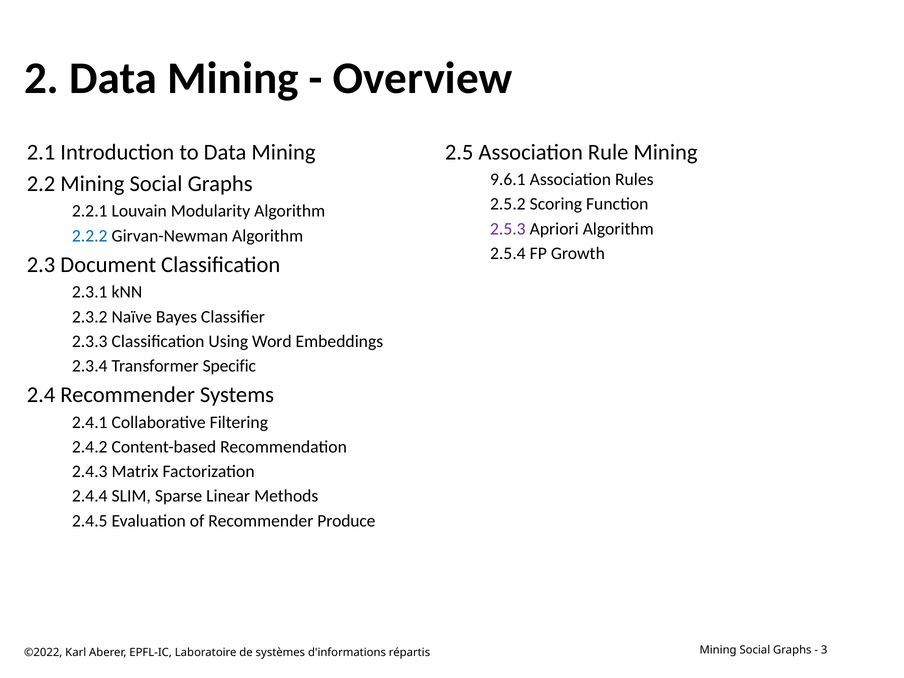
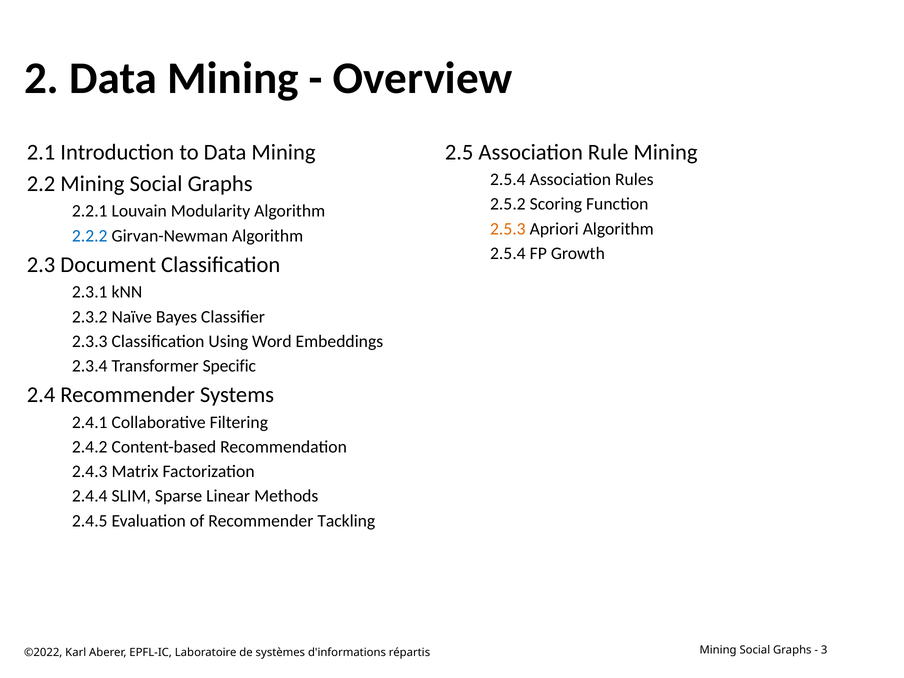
9.6.1 at (508, 180): 9.6.1 -> 2.5.4
2.5.3 colour: purple -> orange
Produce: Produce -> Tackling
